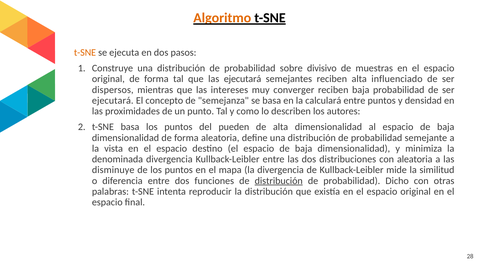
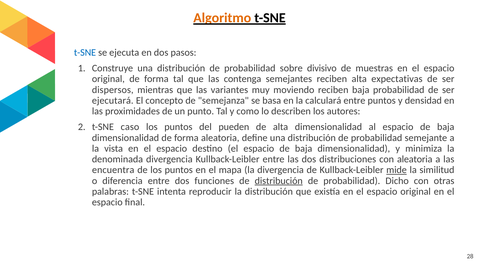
t-SNE at (85, 53) colour: orange -> blue
las ejecutará: ejecutará -> contenga
influenciado: influenciado -> expectativas
intereses: intereses -> variantes
converger: converger -> moviendo
t-SNE basa: basa -> caso
disminuye: disminuye -> encuentra
mide underline: none -> present
